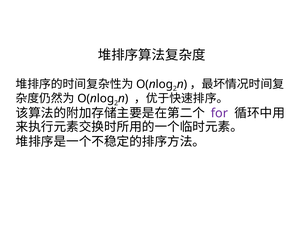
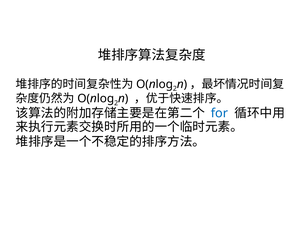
for colour: purple -> blue
